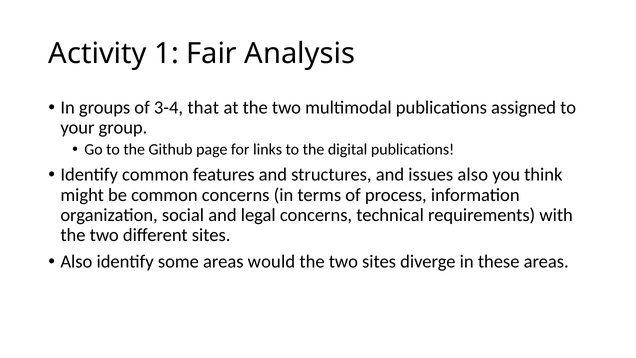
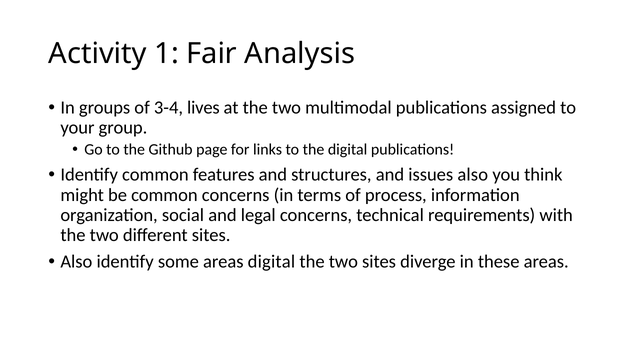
that: that -> lives
areas would: would -> digital
